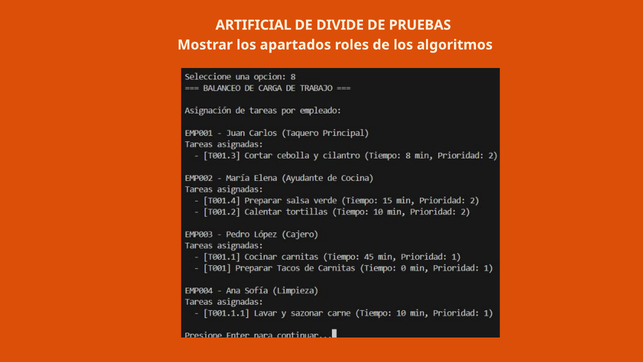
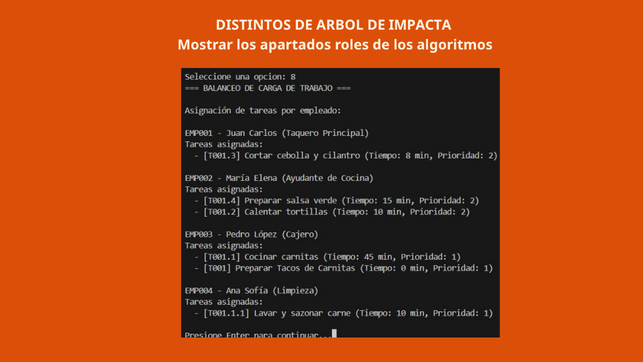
ARTIFICIAL: ARTIFICIAL -> DISTINTOS
DIVIDE: DIVIDE -> ARBOL
PRUEBAS: PRUEBAS -> IMPACTA
